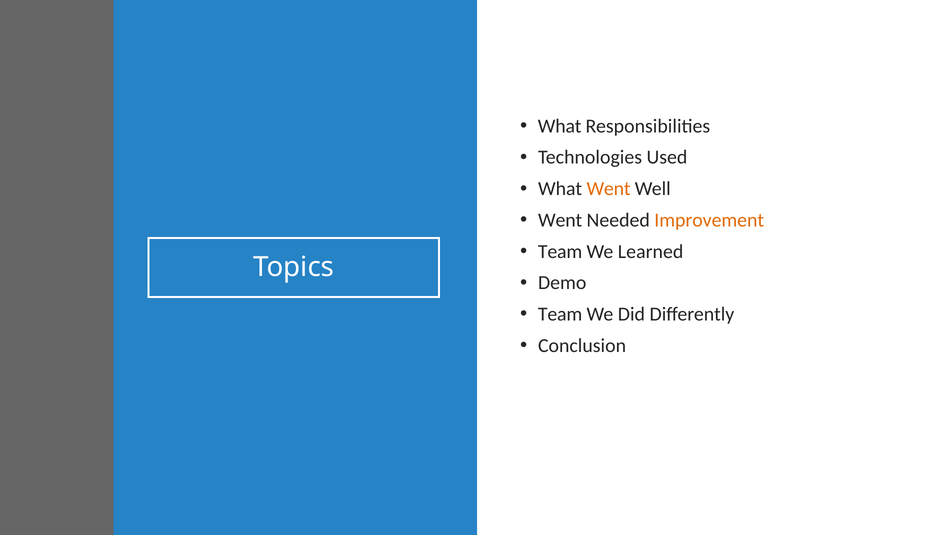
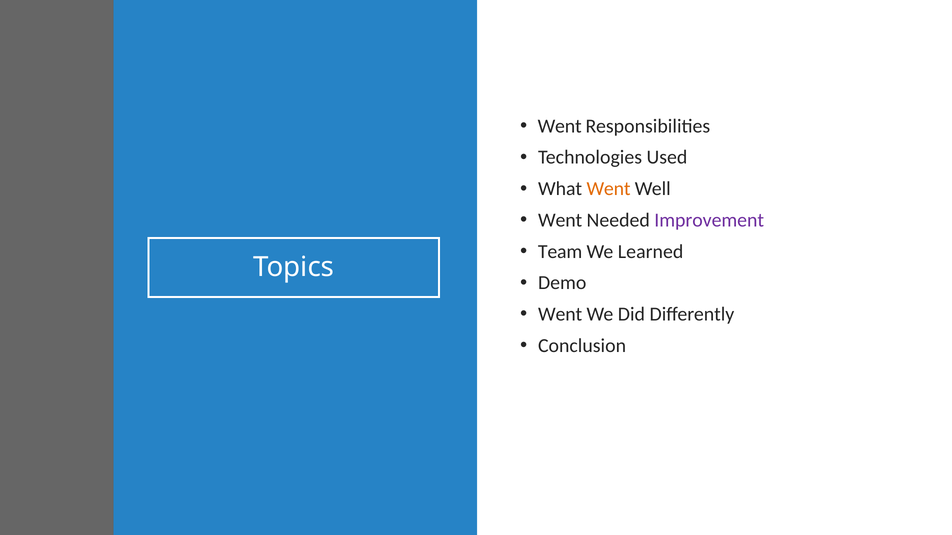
What at (560, 126): What -> Went
Improvement colour: orange -> purple
Team at (560, 314): Team -> Went
